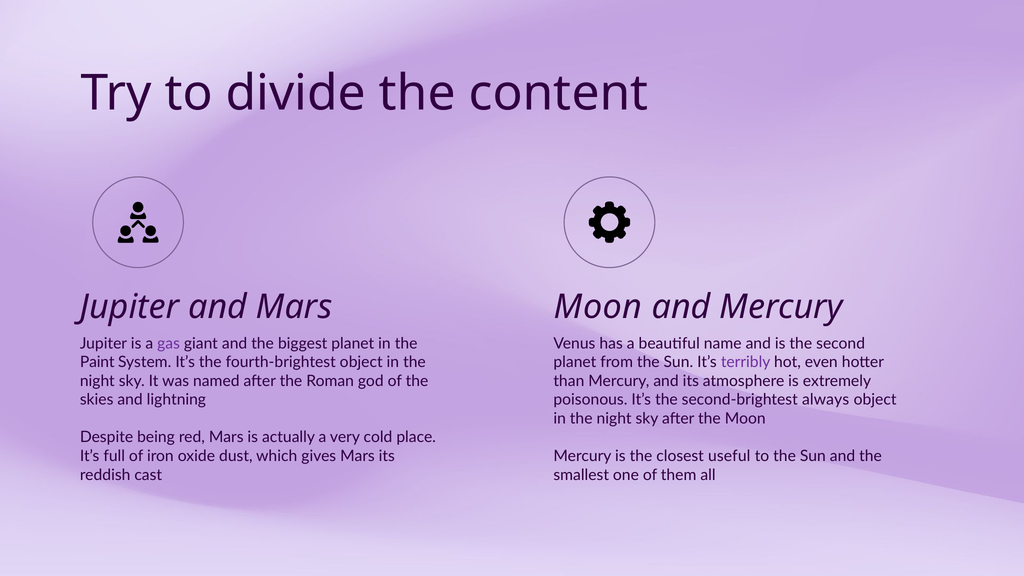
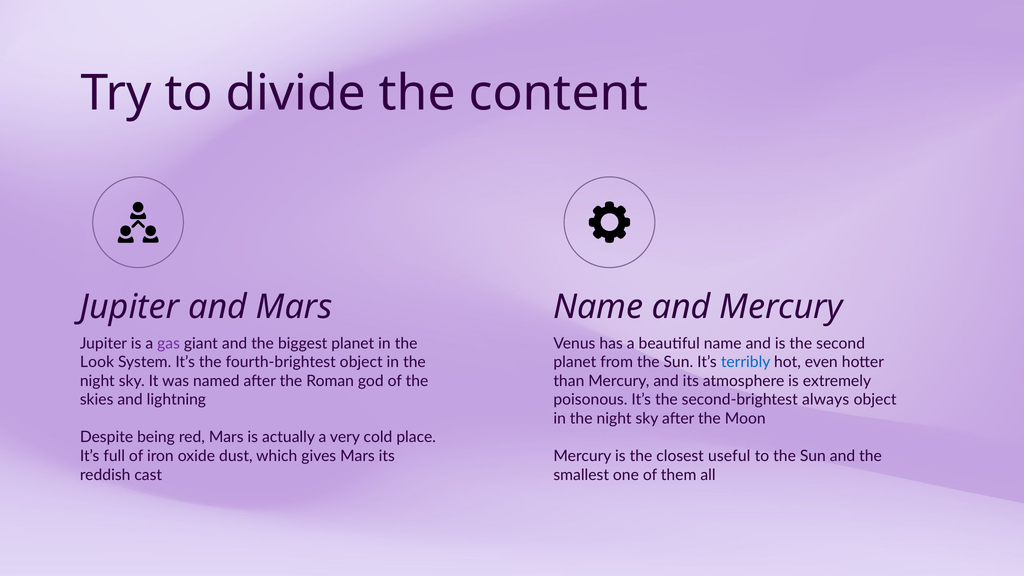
Moon at (598, 307): Moon -> Name
Paint: Paint -> Look
terribly colour: purple -> blue
